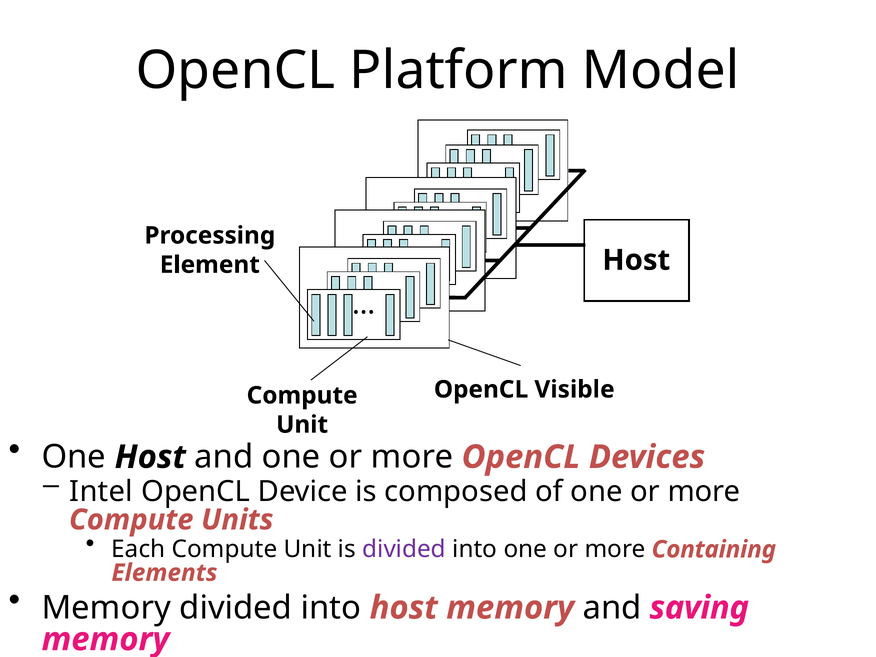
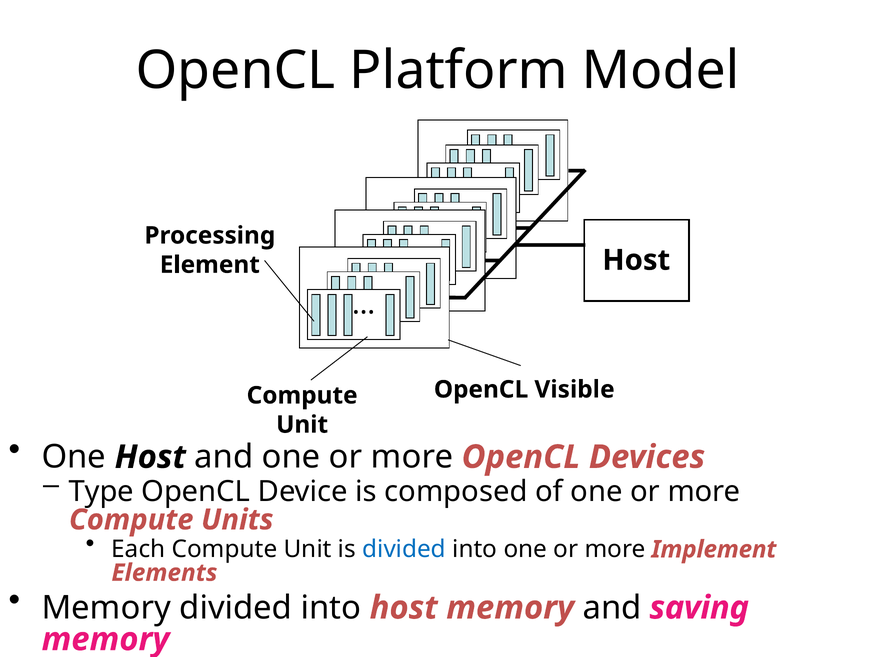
Intel: Intel -> Type
divided at (404, 549) colour: purple -> blue
Containing: Containing -> Implement
